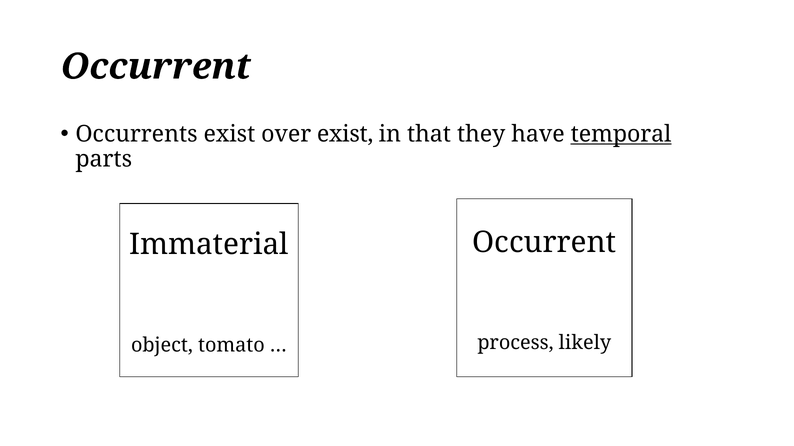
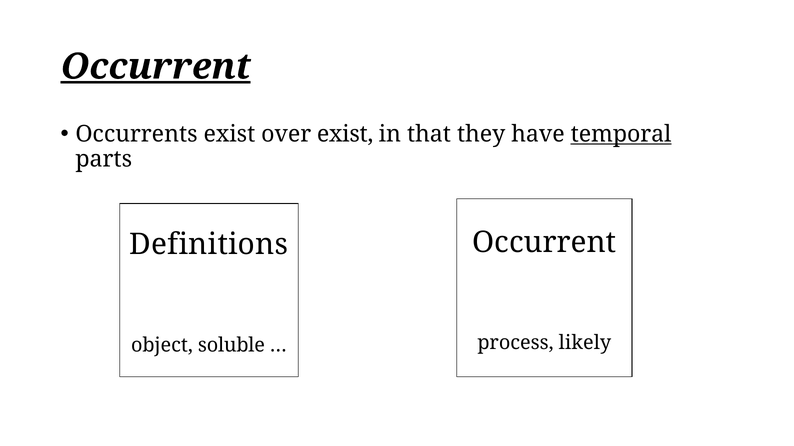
Occurrent at (156, 67) underline: none -> present
Immaterial: Immaterial -> Definitions
tomato: tomato -> soluble
